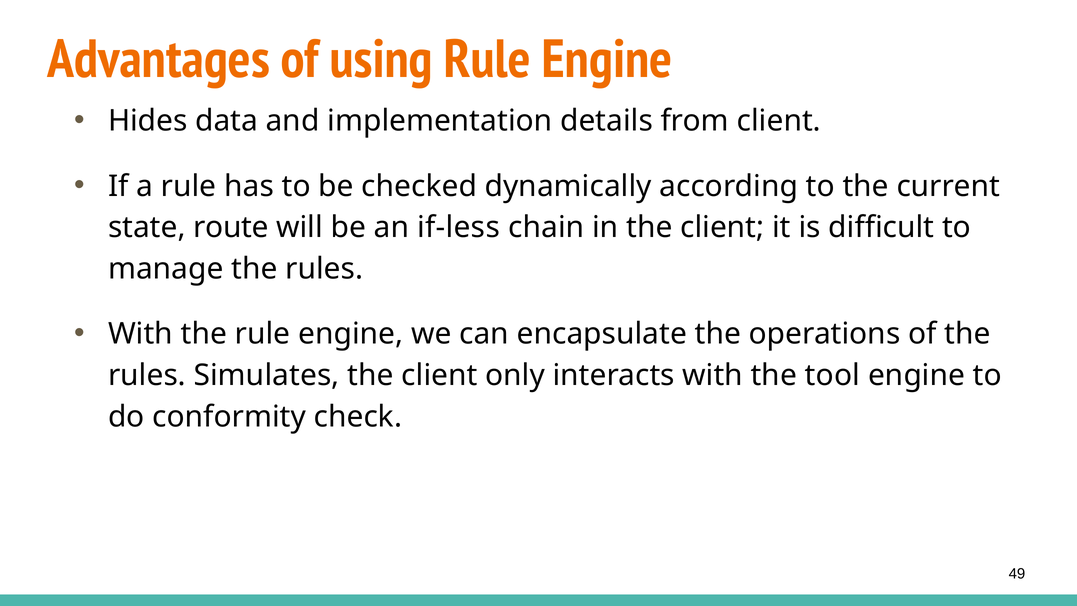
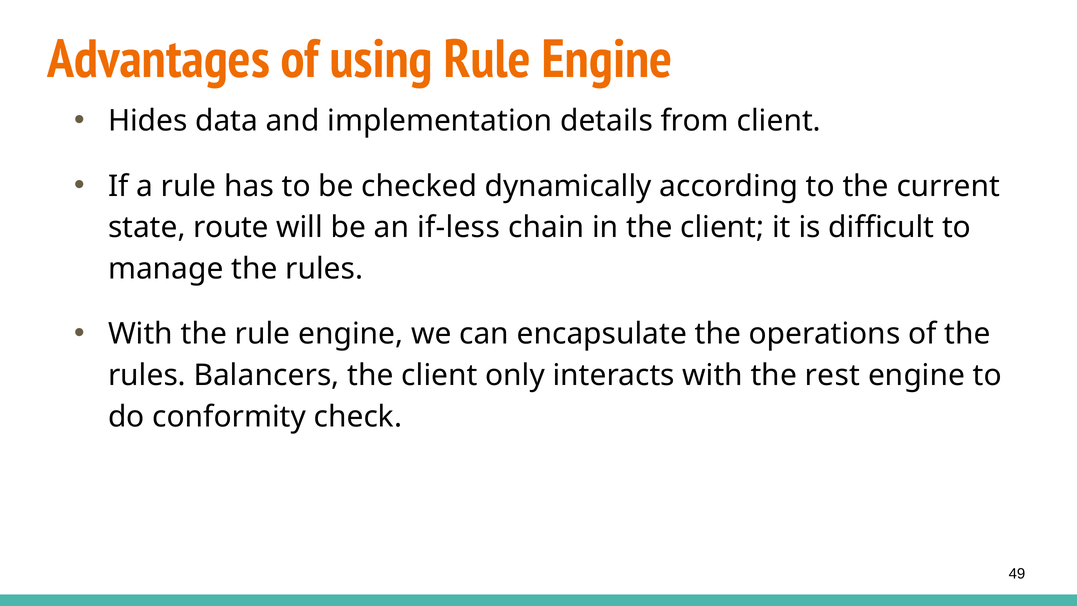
Simulates: Simulates -> Balancers
tool: tool -> rest
